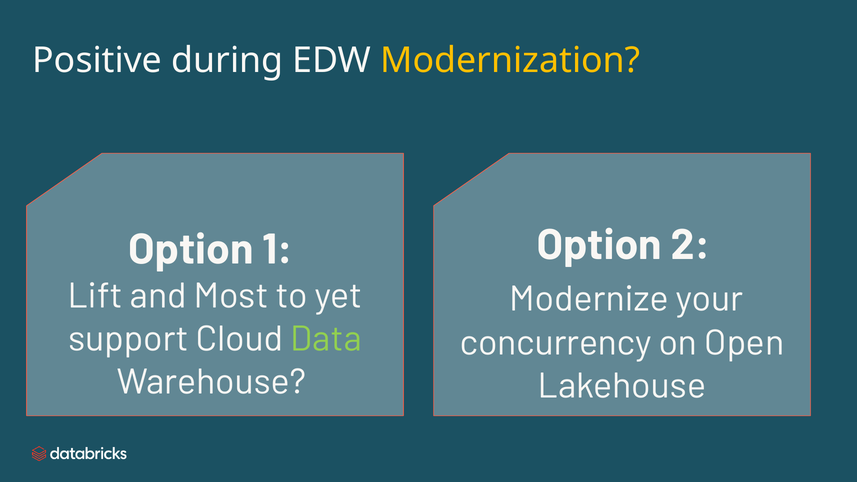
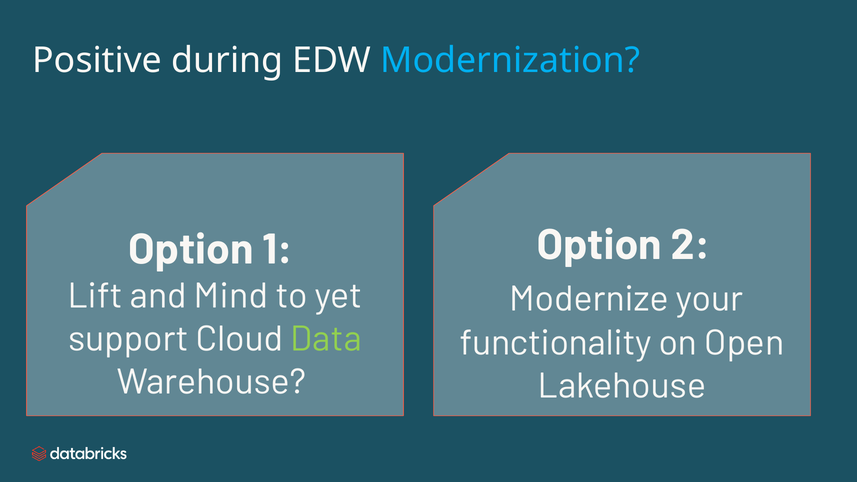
Modernization colour: yellow -> light blue
Most: Most -> Mind
concurrency: concurrency -> functionality
